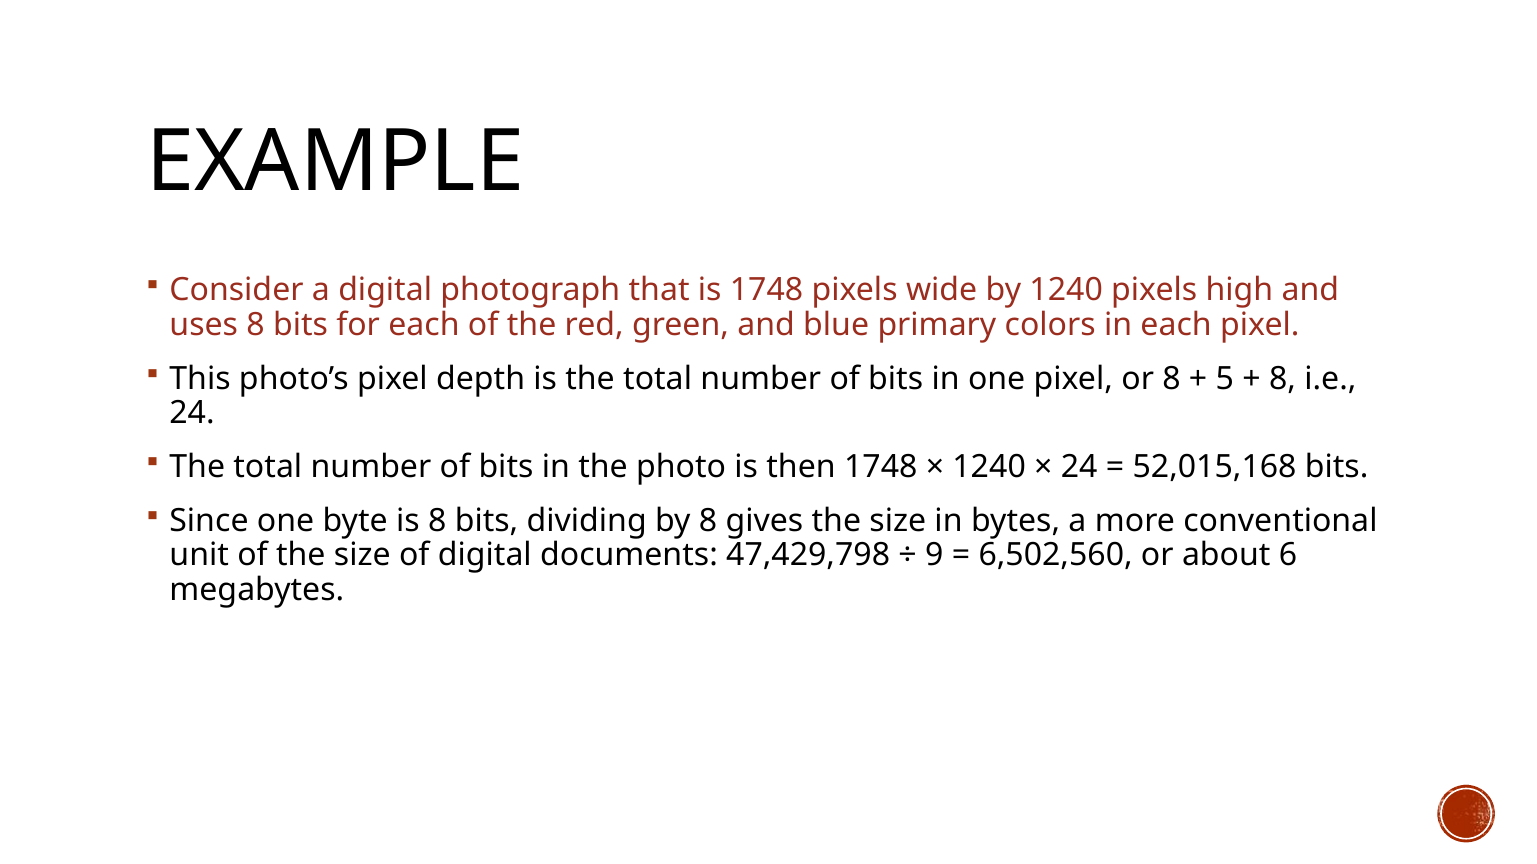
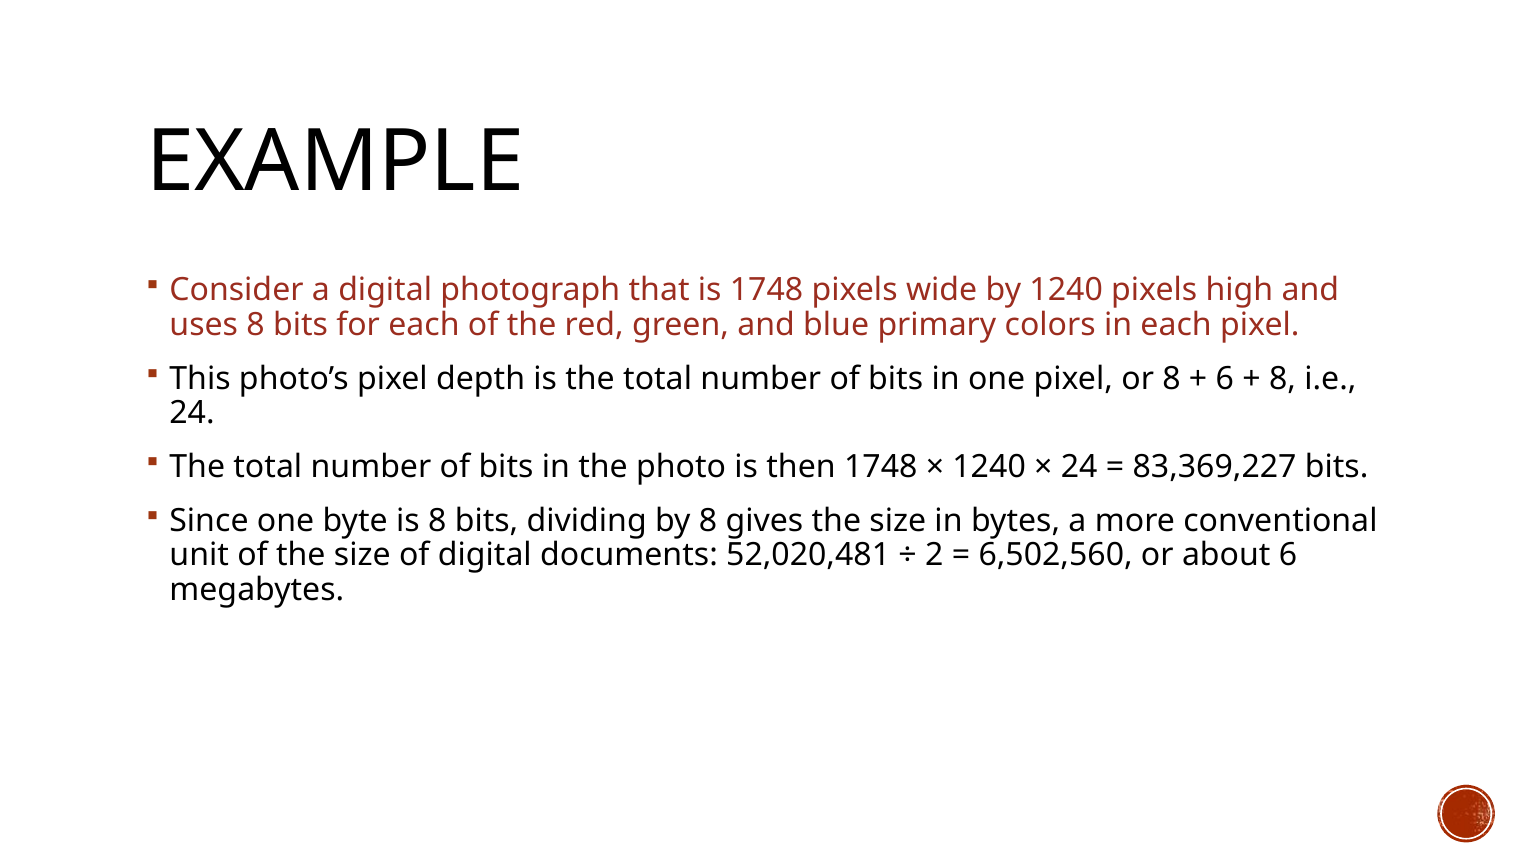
5 at (1225, 379): 5 -> 6
52,015,168: 52,015,168 -> 83,369,227
47,429,798: 47,429,798 -> 52,020,481
9: 9 -> 2
